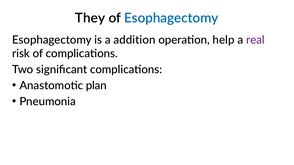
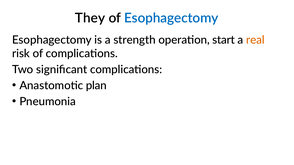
addition: addition -> strength
help: help -> start
real colour: purple -> orange
